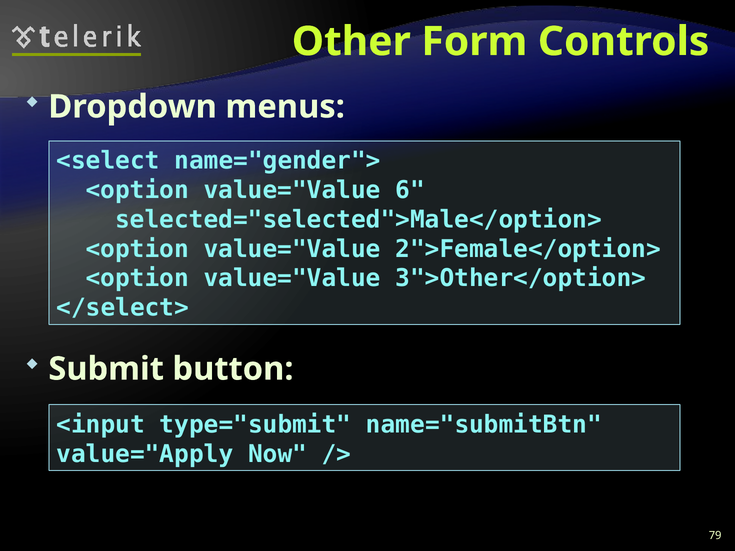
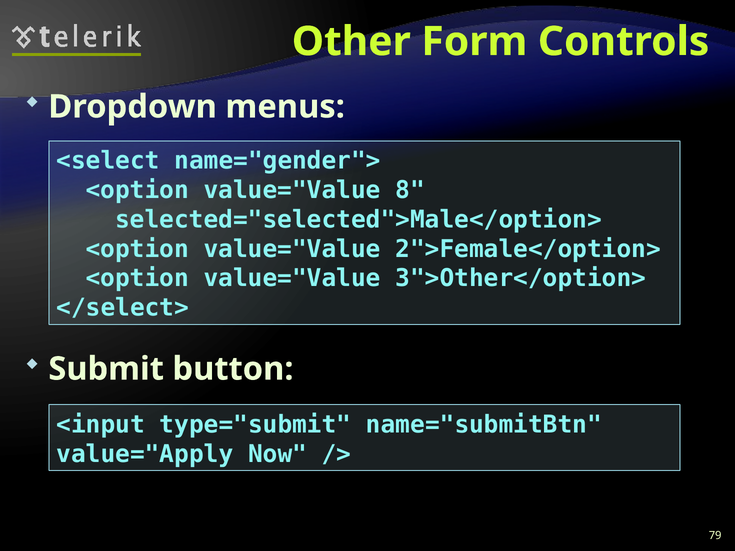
6: 6 -> 8
